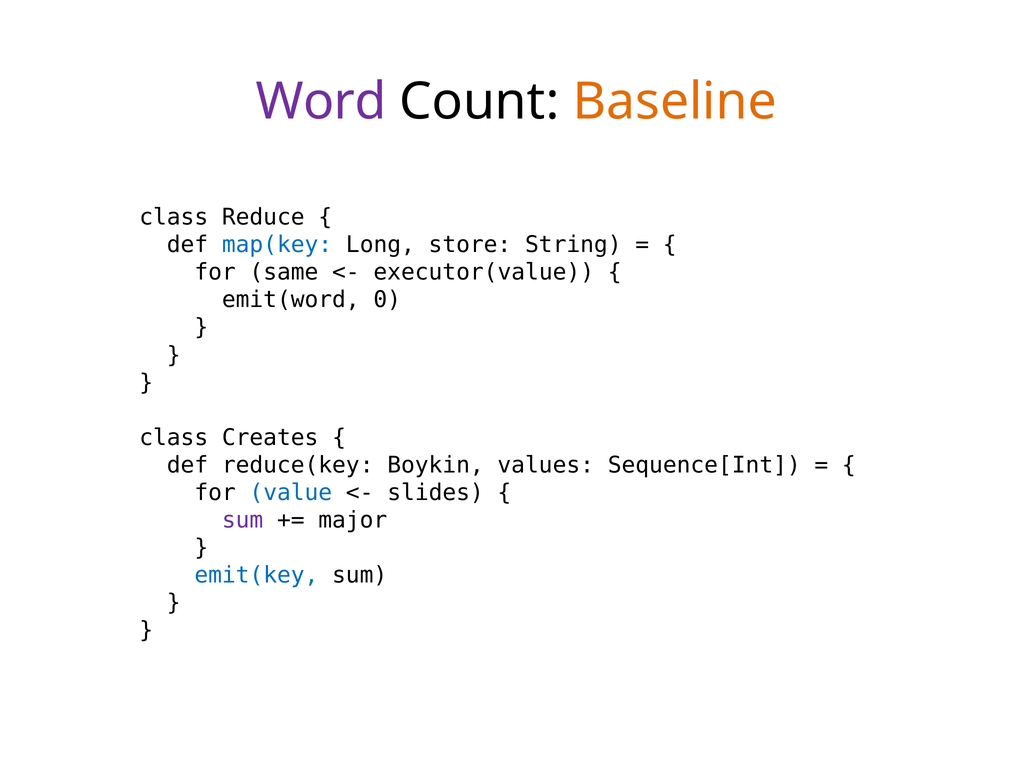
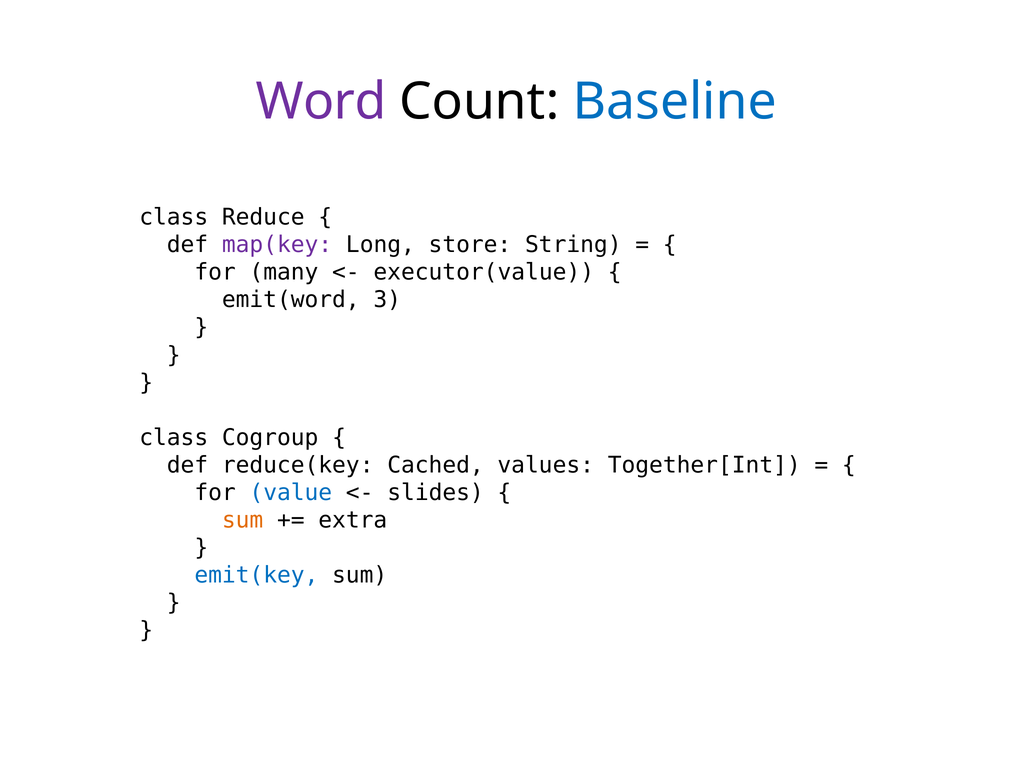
Baseline colour: orange -> blue
map(key colour: blue -> purple
same: same -> many
0: 0 -> 3
Creates: Creates -> Cogroup
Boykin: Boykin -> Cached
Sequence[Int: Sequence[Int -> Together[Int
sum at (243, 520) colour: purple -> orange
major: major -> extra
